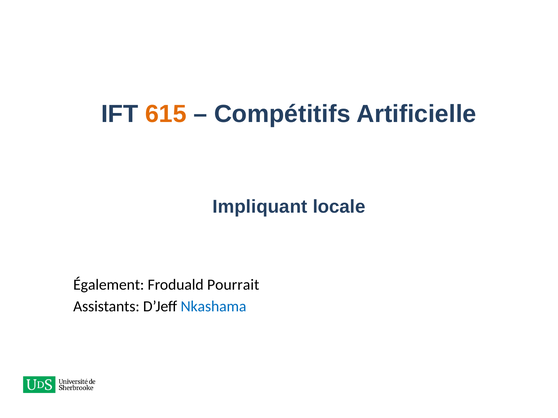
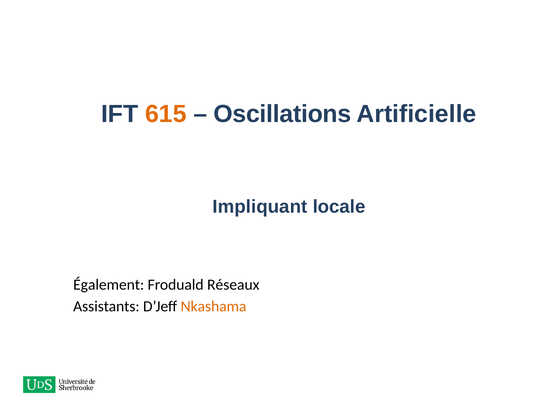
Compétitifs: Compétitifs -> Oscillations
Pourrait: Pourrait -> Réseaux
Nkashama colour: blue -> orange
